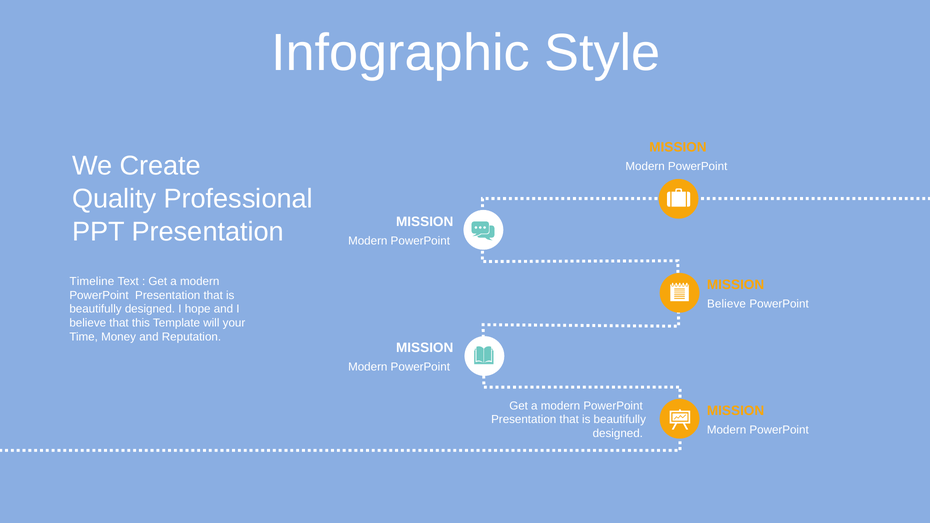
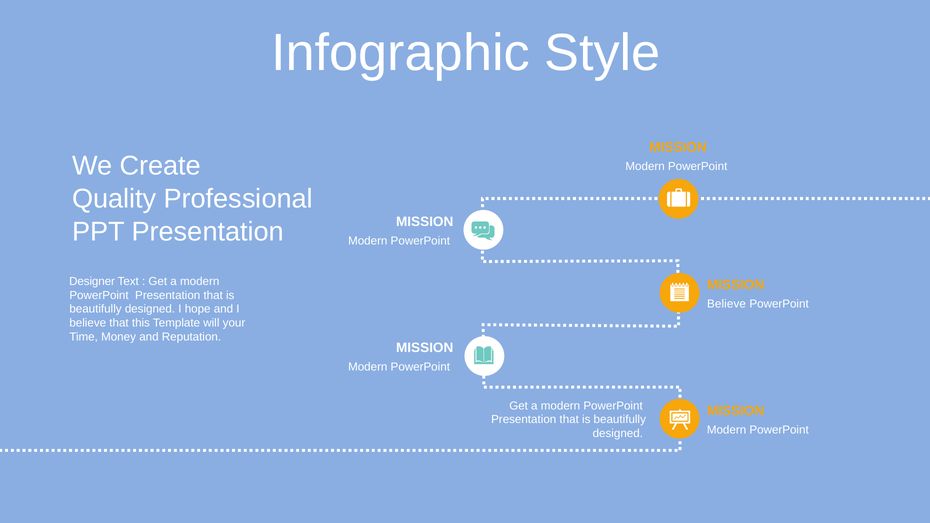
Timeline: Timeline -> Designer
